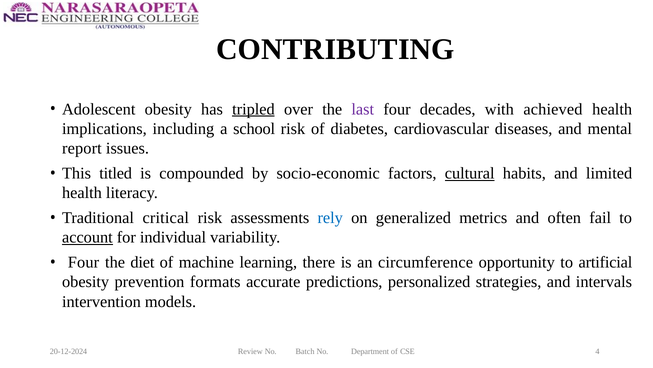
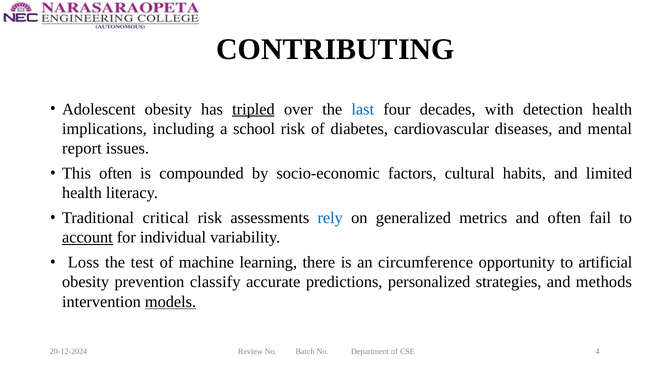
last colour: purple -> blue
achieved: achieved -> detection
This titled: titled -> often
cultural underline: present -> none
Four at (83, 262): Four -> Loss
diet: diet -> test
formats: formats -> classify
intervals: intervals -> methods
models underline: none -> present
